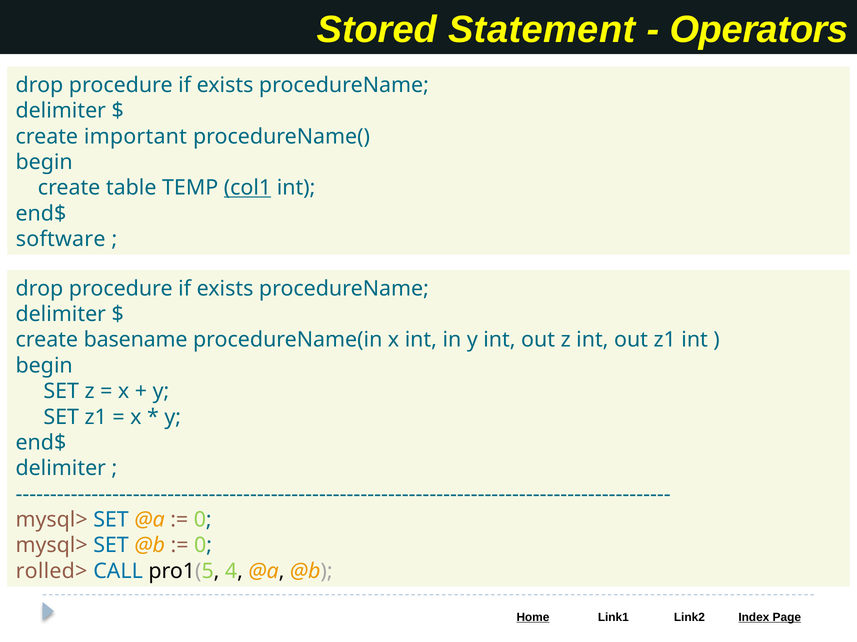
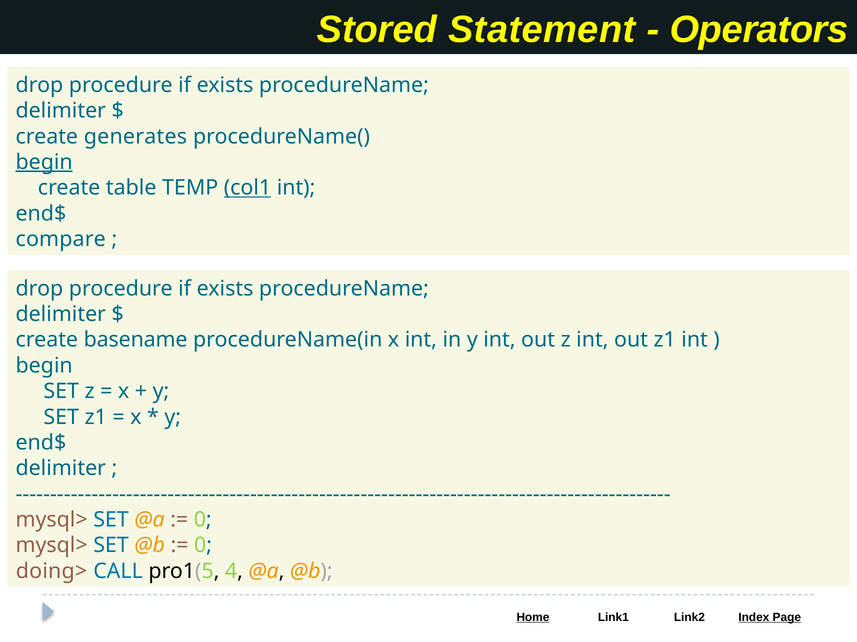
important: important -> generates
begin at (44, 162) underline: none -> present
software: software -> compare
rolled>: rolled> -> doing>
